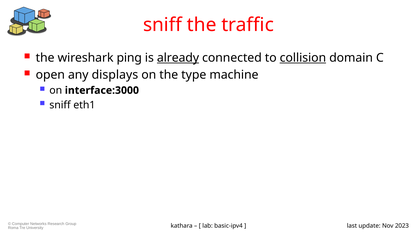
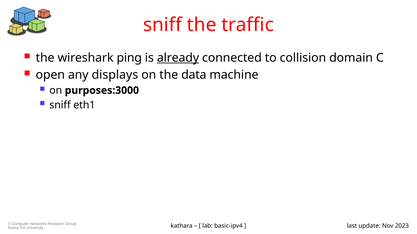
collision underline: present -> none
type: type -> data
interface:3000: interface:3000 -> purposes:3000
